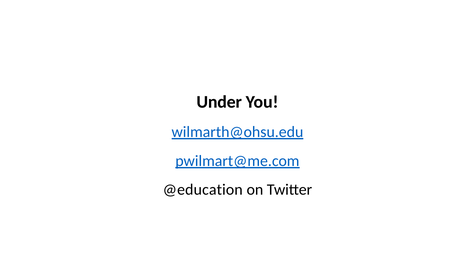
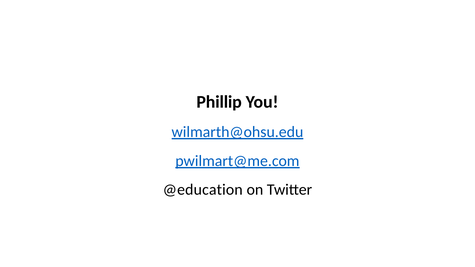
Under: Under -> Phillip
